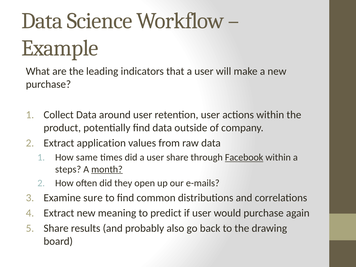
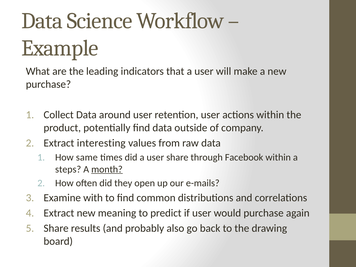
application: application -> interesting
Facebook underline: present -> none
sure: sure -> with
